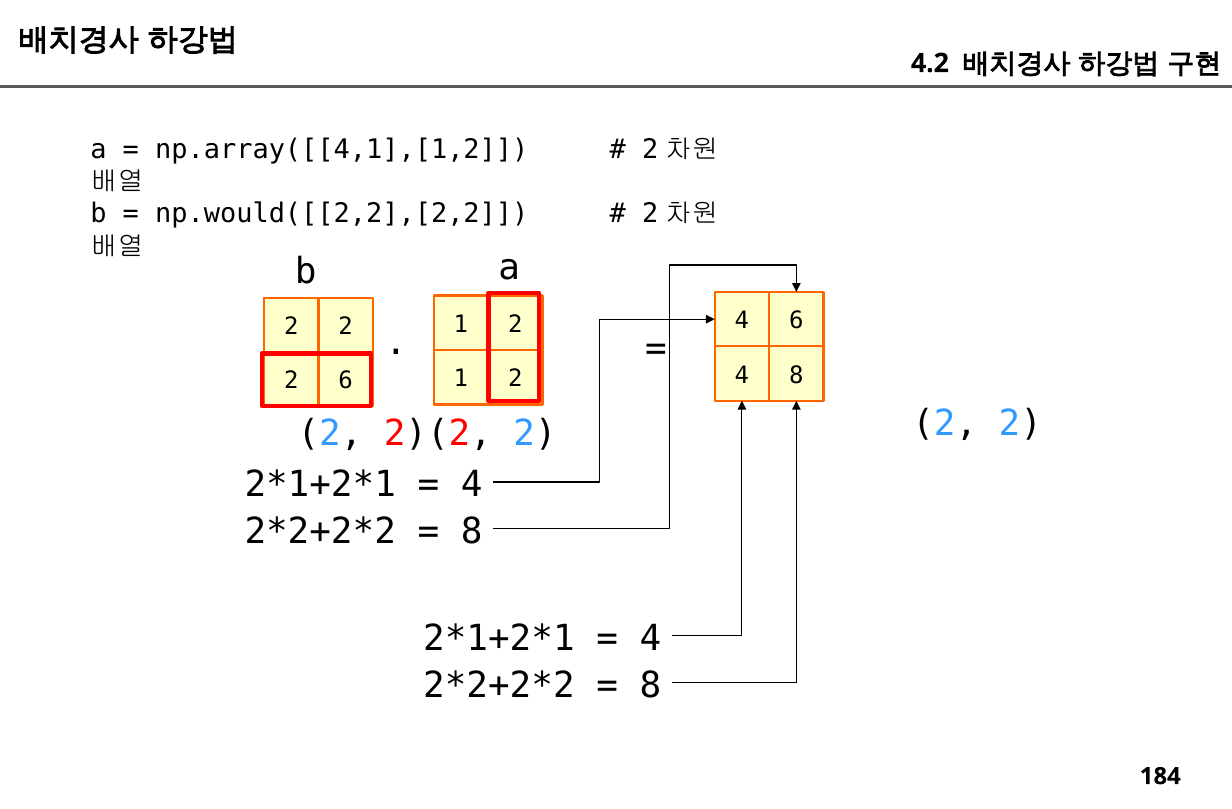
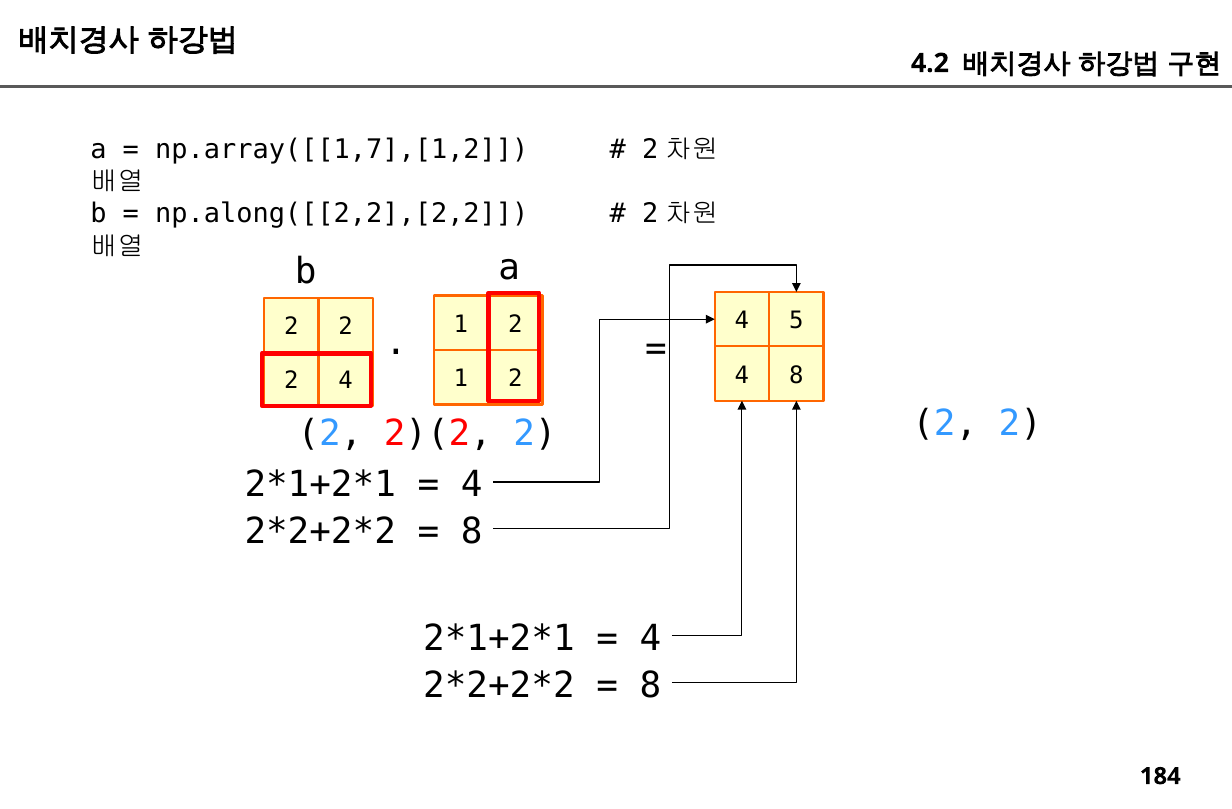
np.array([[4,1],[1,2: np.array([[4,1],[1,2 -> np.array([[1,7],[1,2
np.would([[2,2],[2,2: np.would([[2,2],[2,2 -> np.along([[2,2],[2,2
4 6: 6 -> 5
2 6: 6 -> 4
